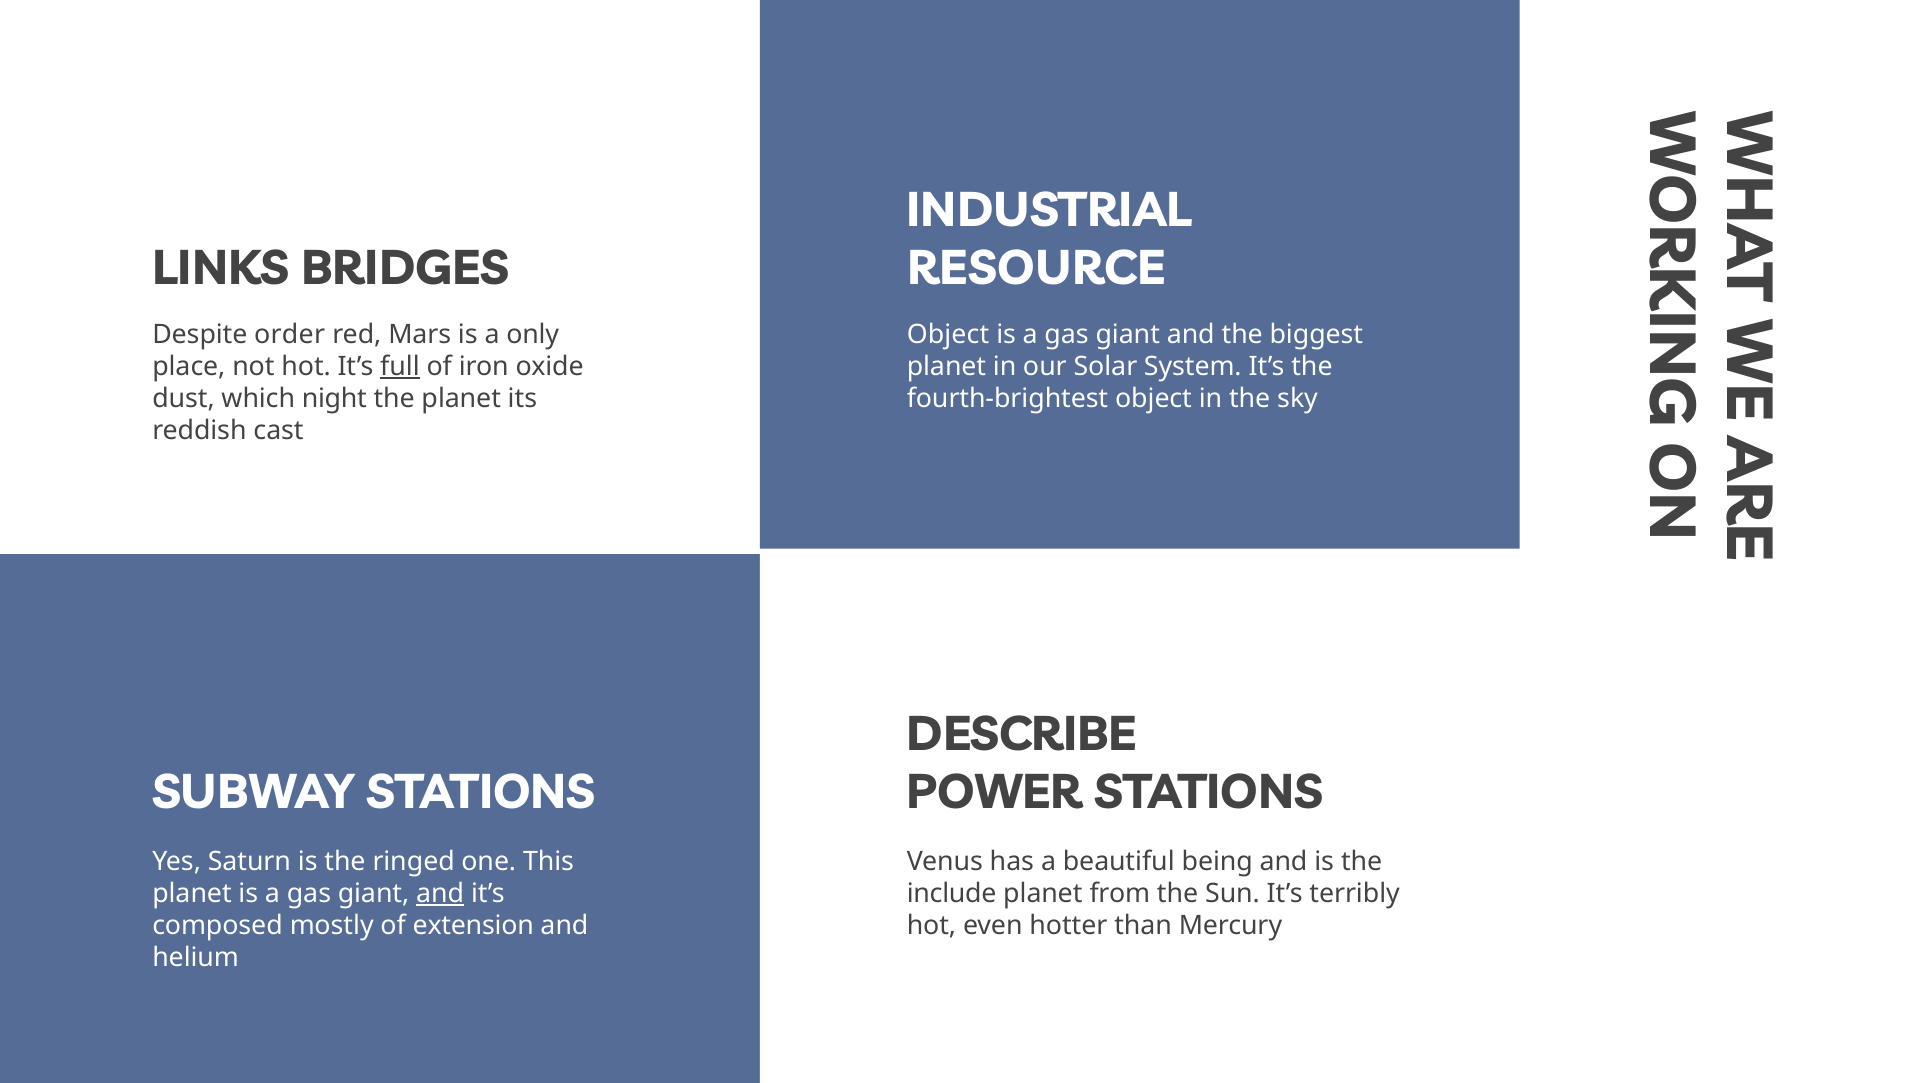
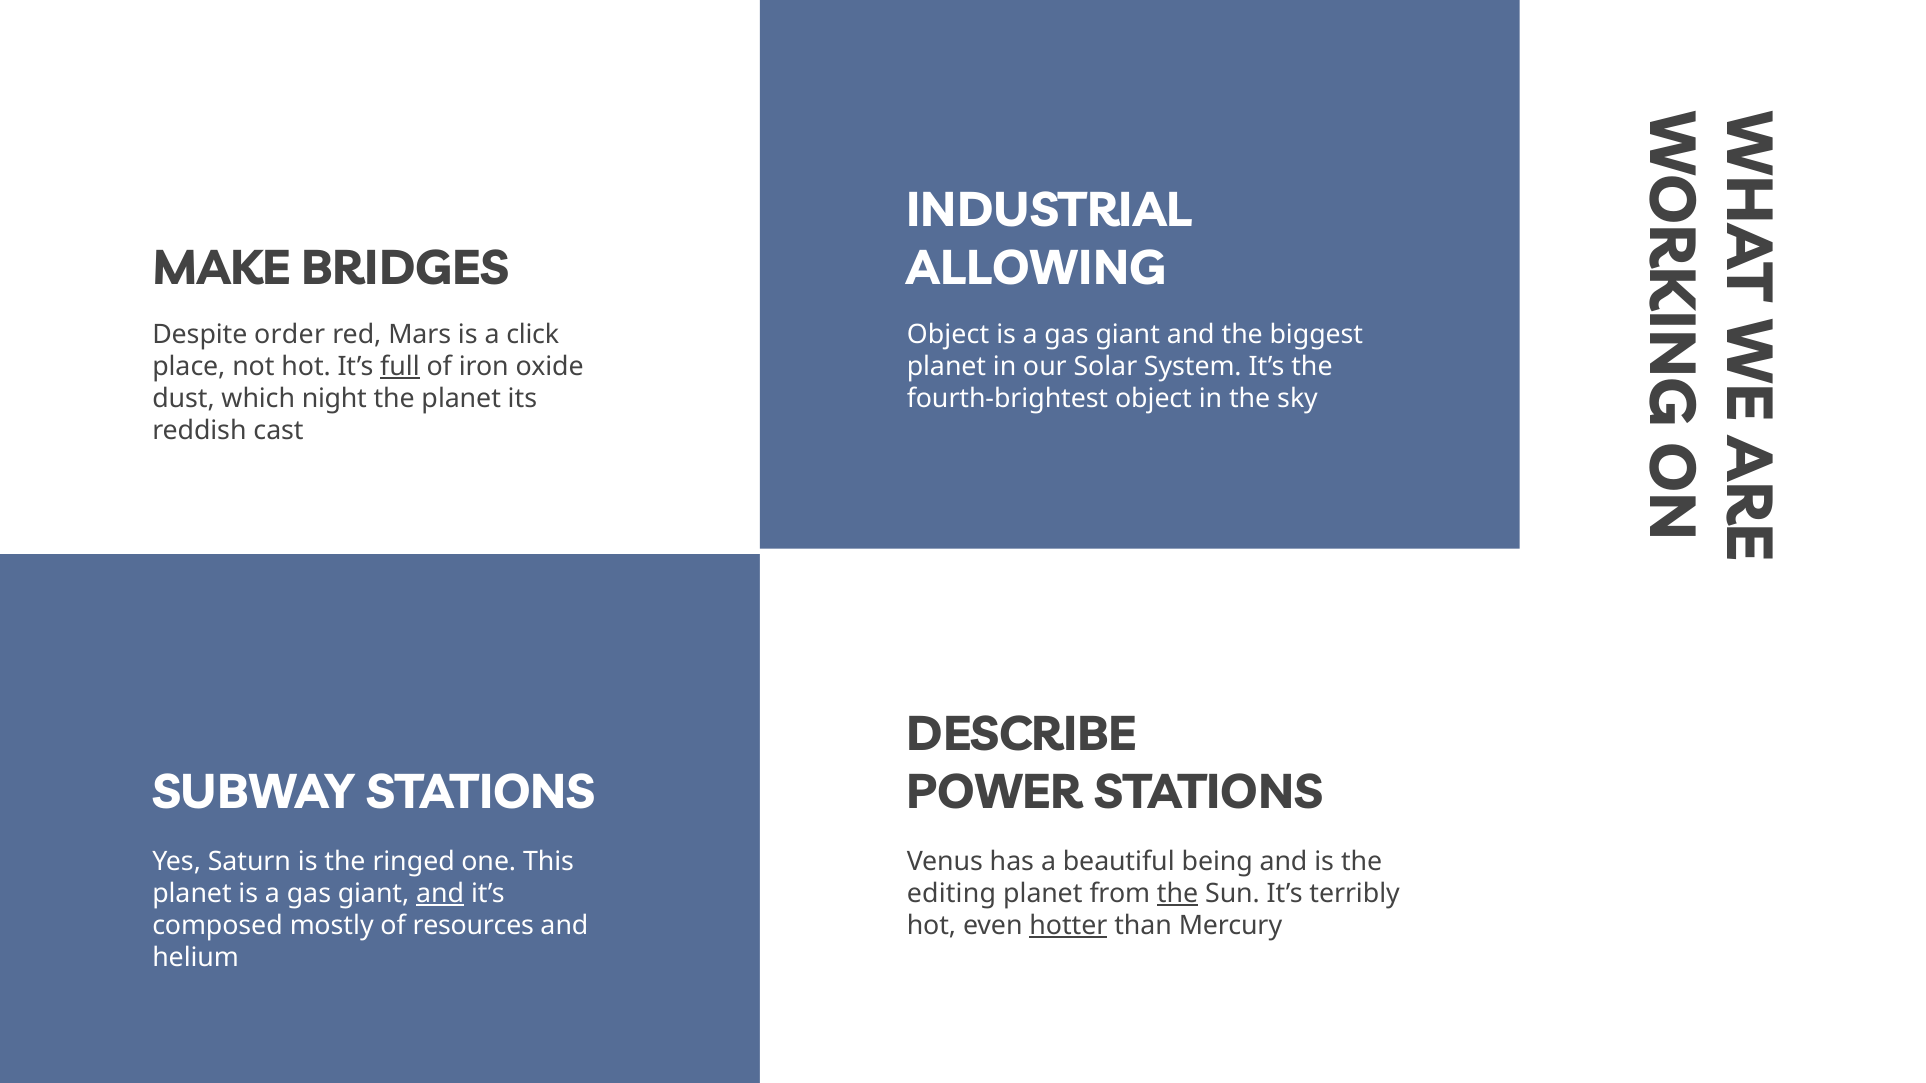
LINKS: LINKS -> MAKE
RESOURCE: RESOURCE -> ALLOWING
only: only -> click
include: include -> editing
the at (1178, 894) underline: none -> present
extension: extension -> resources
hotter underline: none -> present
